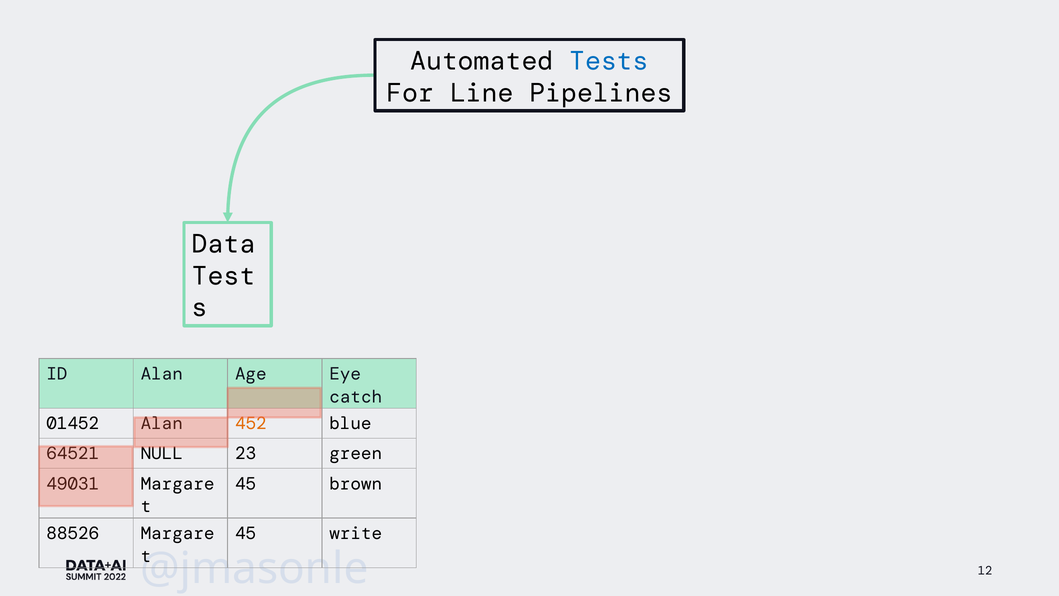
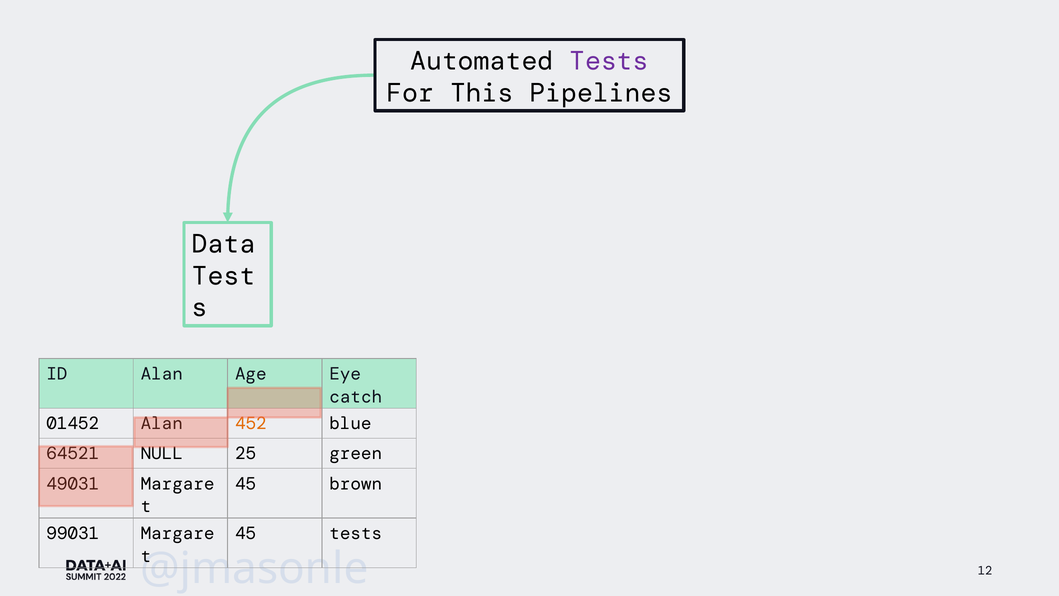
Tests at (609, 61) colour: blue -> purple
Line: Line -> This
23: 23 -> 25
88526: 88526 -> 99031
45 write: write -> tests
